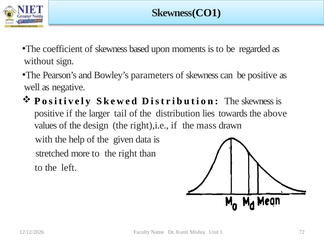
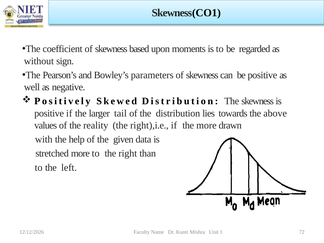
design: design -> reality
the mass: mass -> more
